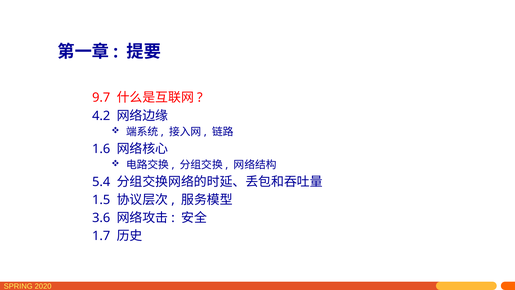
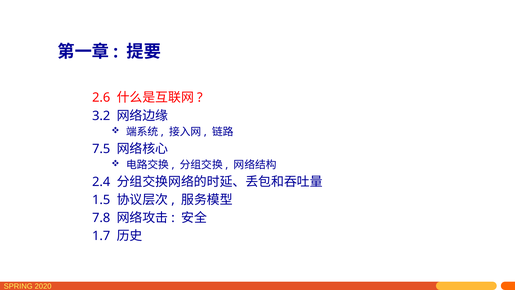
9.7: 9.7 -> 2.6
4.2: 4.2 -> 3.2
1.6: 1.6 -> 7.5
5.4: 5.4 -> 2.4
3.6: 3.6 -> 7.8
